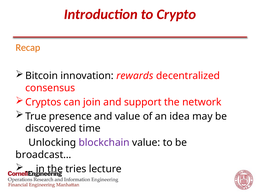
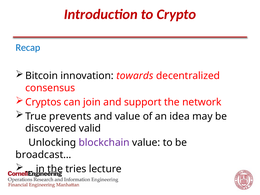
Recap colour: orange -> blue
rewards: rewards -> towards
presence: presence -> prevents
time: time -> valid
